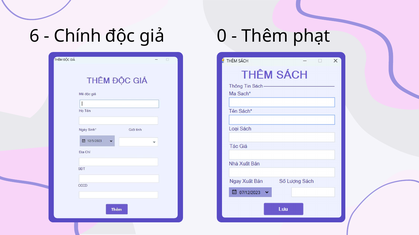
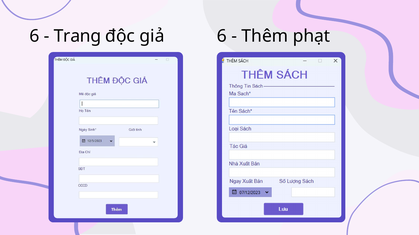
Chính: Chính -> Trang
giả 0: 0 -> 6
